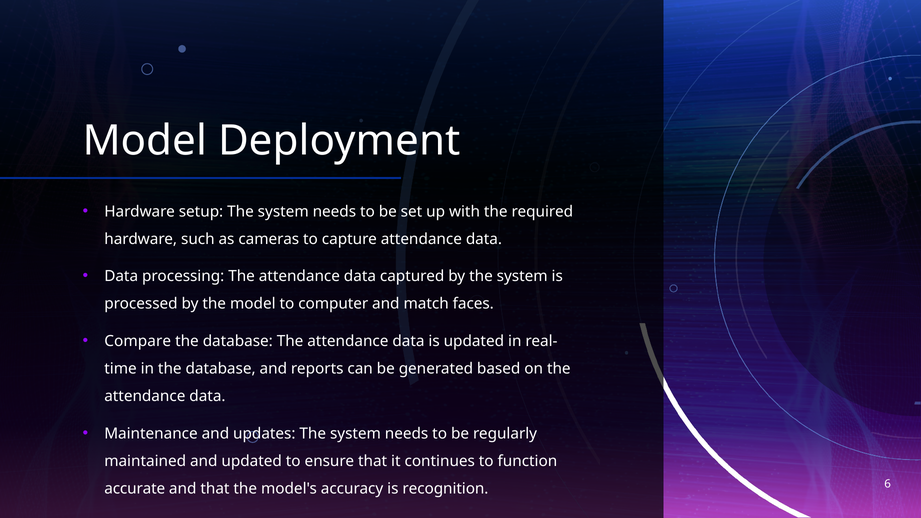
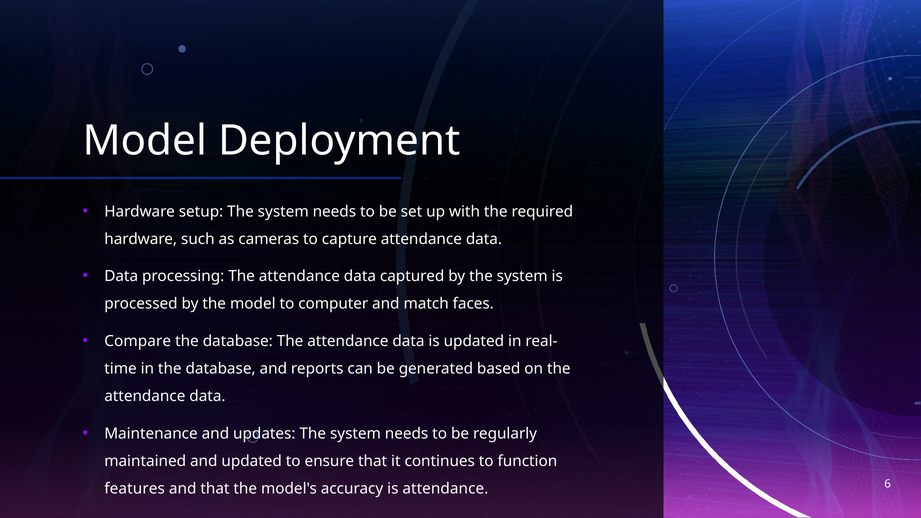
accurate: accurate -> features
is recognition: recognition -> attendance
